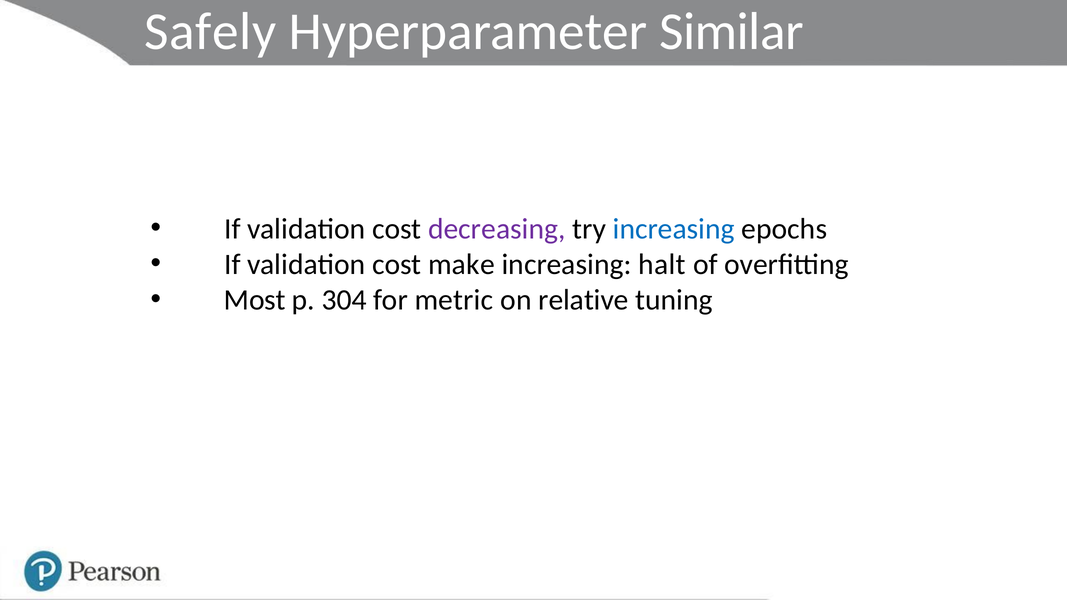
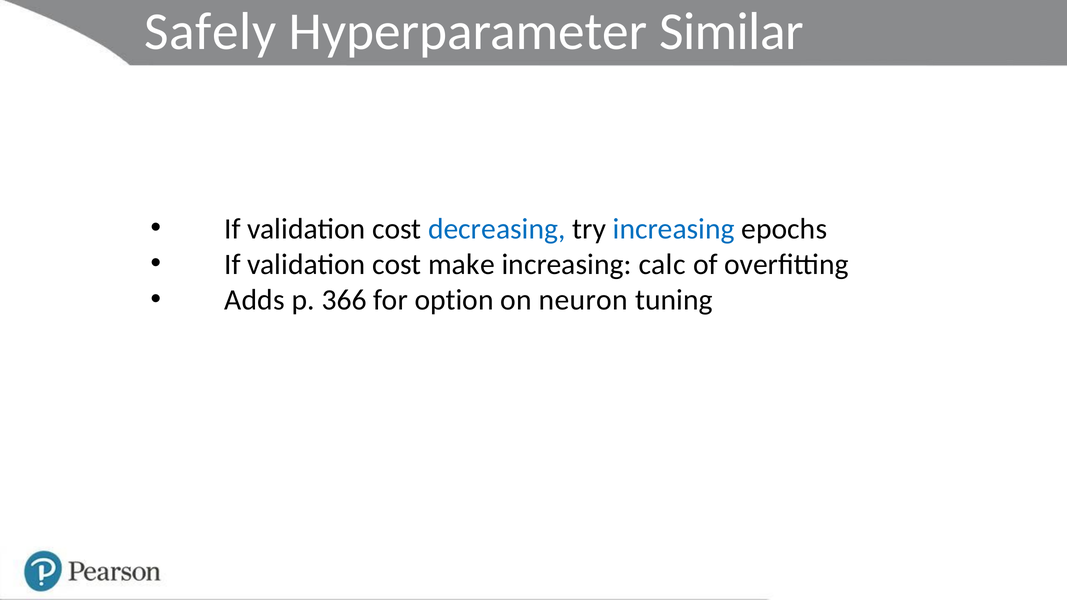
decreasing colour: purple -> blue
halt: halt -> calc
Most: Most -> Adds
304: 304 -> 366
metric: metric -> option
relative: relative -> neuron
